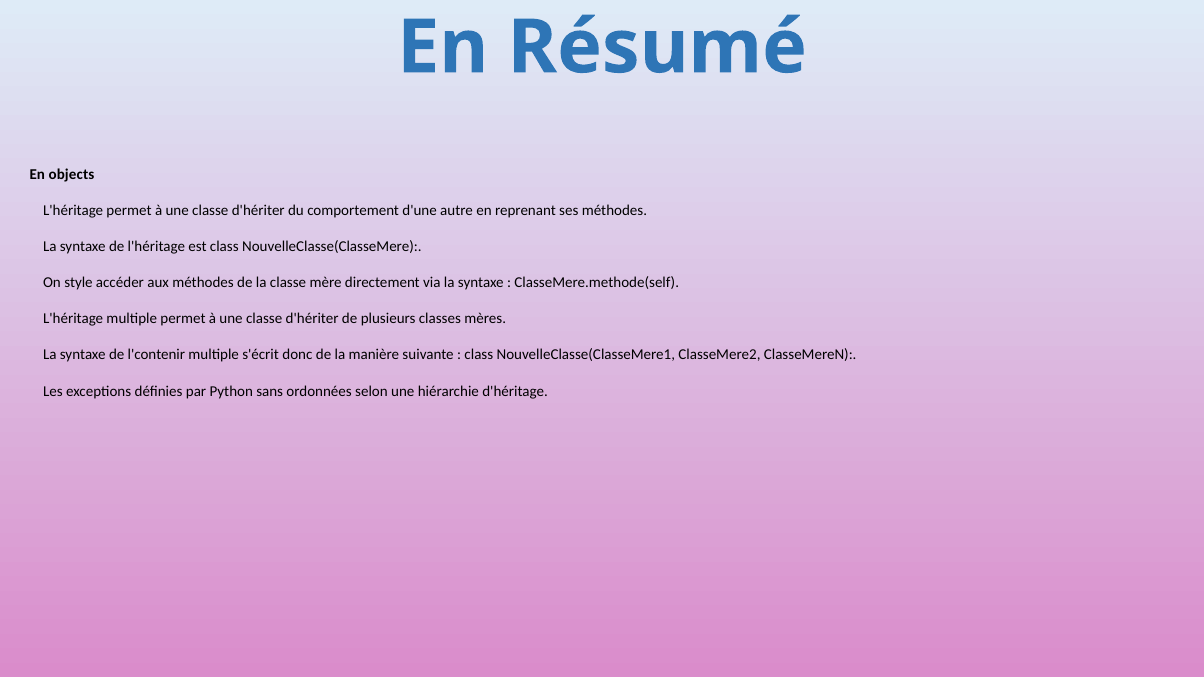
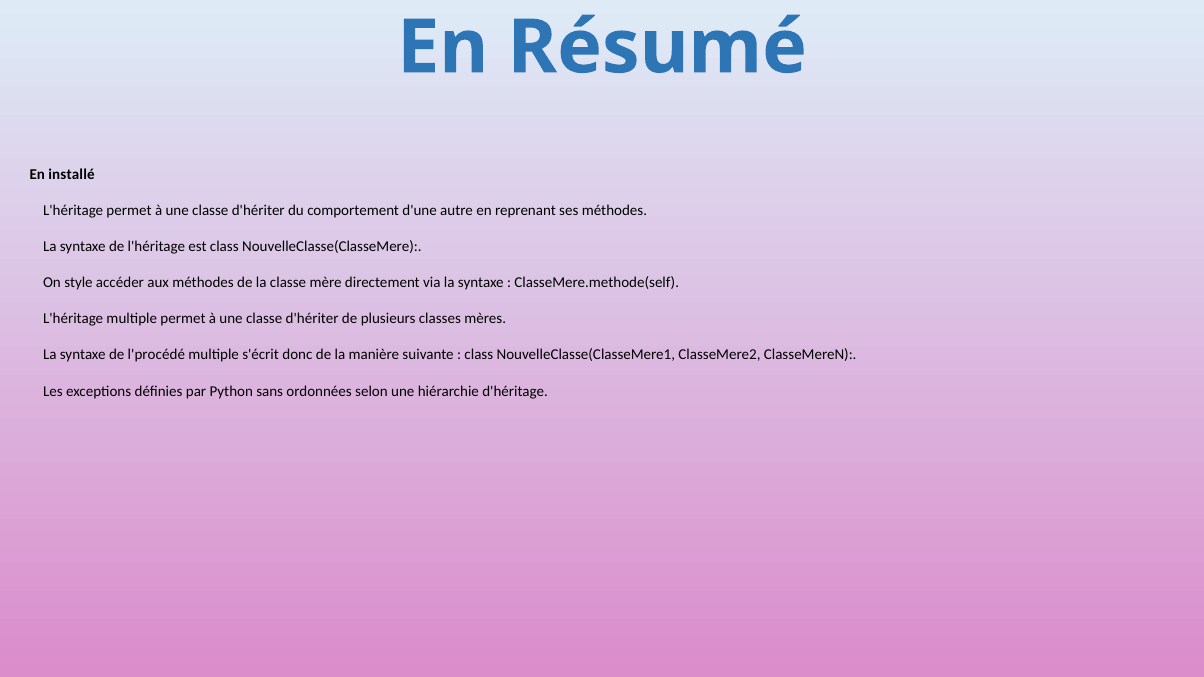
objects: objects -> installé
l'contenir: l'contenir -> l'procédé
